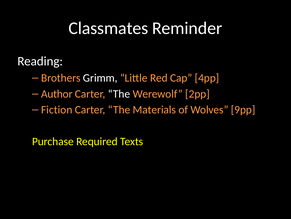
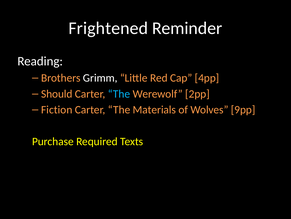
Classmates: Classmates -> Frightened
Author: Author -> Should
The at (119, 94) colour: white -> light blue
